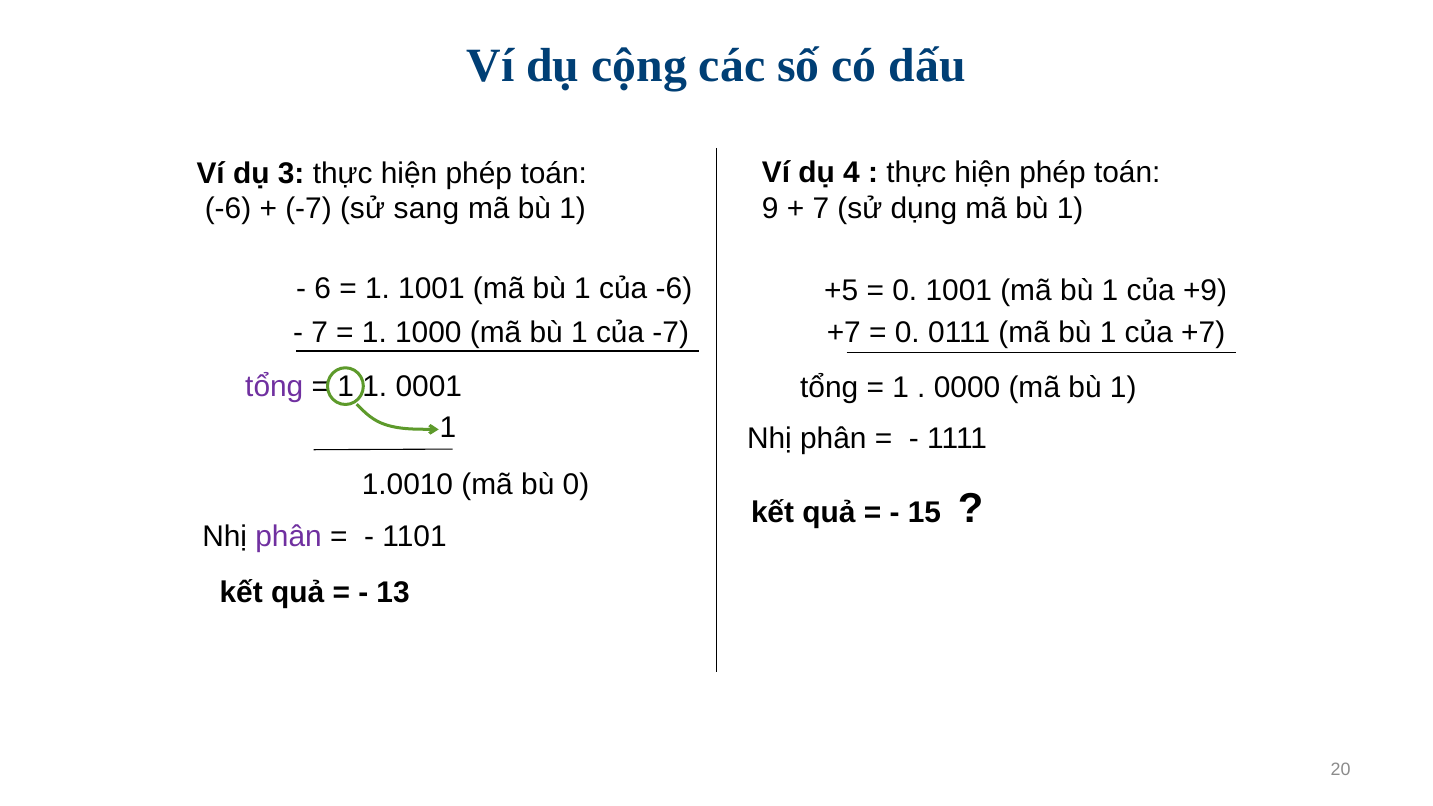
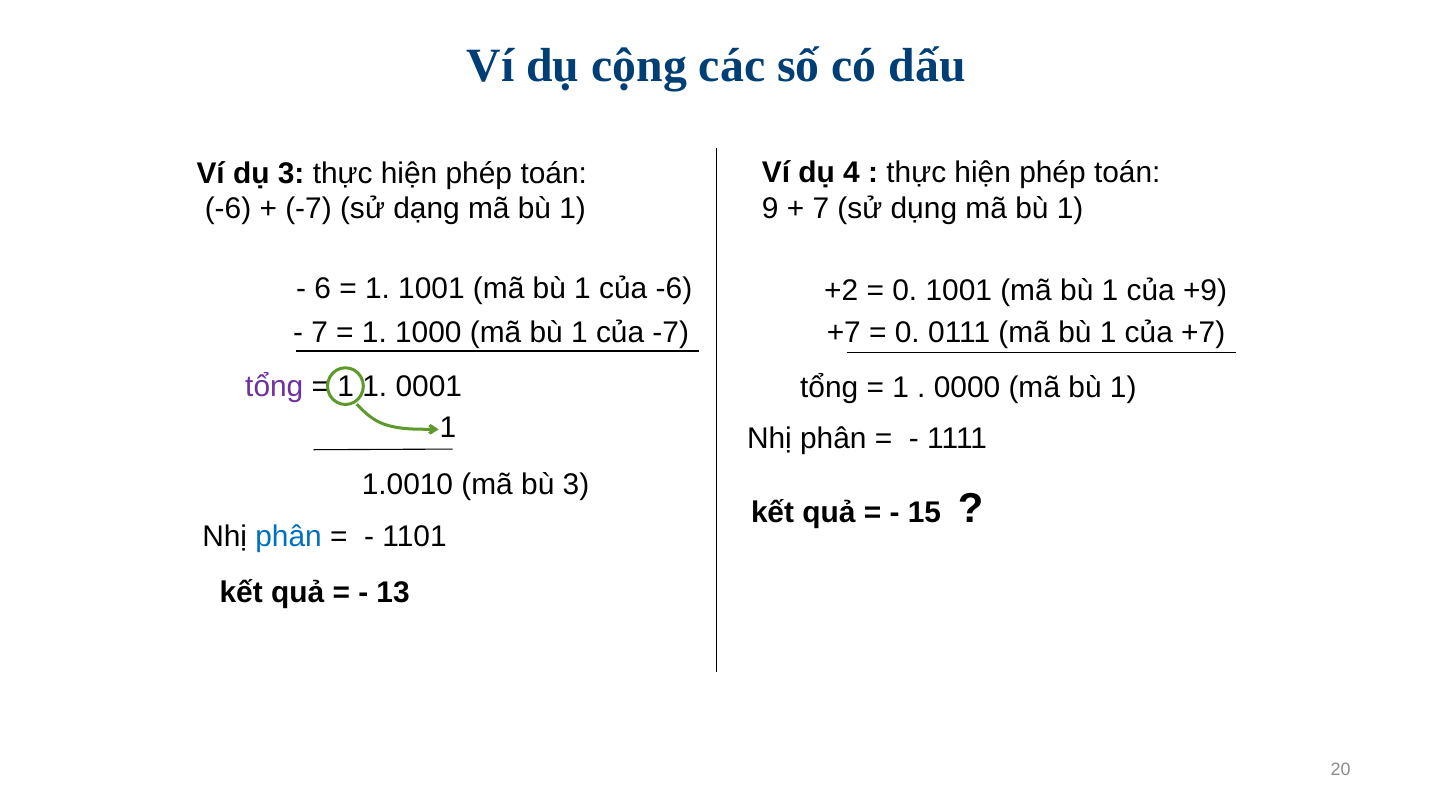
sang: sang -> dạng
+5: +5 -> +2
bù 0: 0 -> 3
phân at (289, 536) colour: purple -> blue
